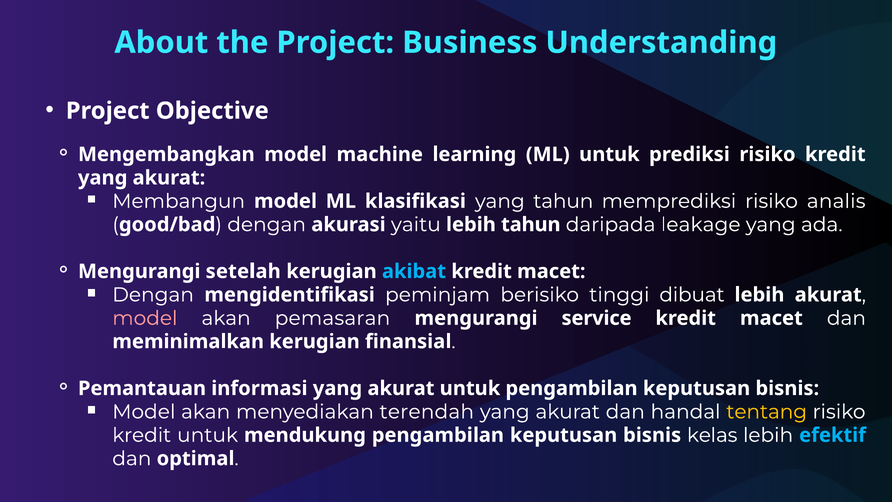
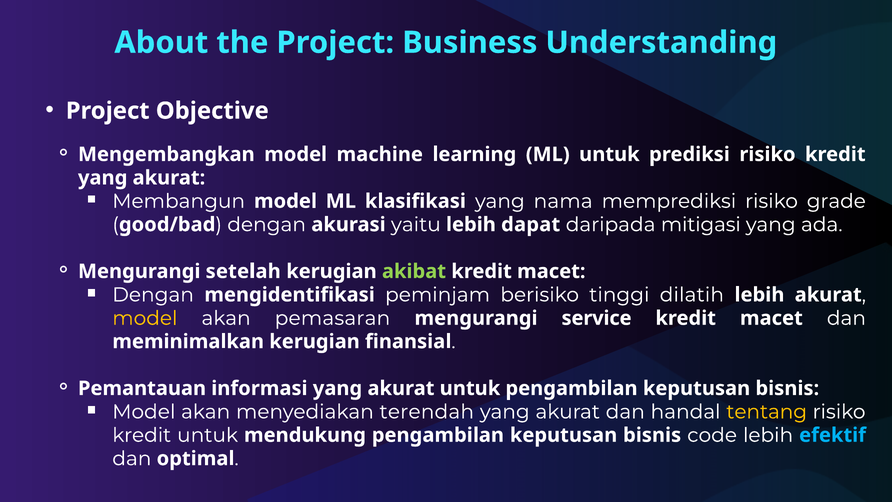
yang tahun: tahun -> nama
analis: analis -> grade
lebih tahun: tahun -> dapat
leakage: leakage -> mitigasi
akibat colour: light blue -> light green
dibuat: dibuat -> dilatih
model at (145, 318) colour: pink -> yellow
kelas: kelas -> code
